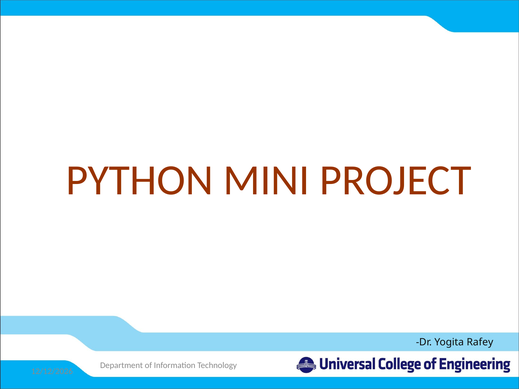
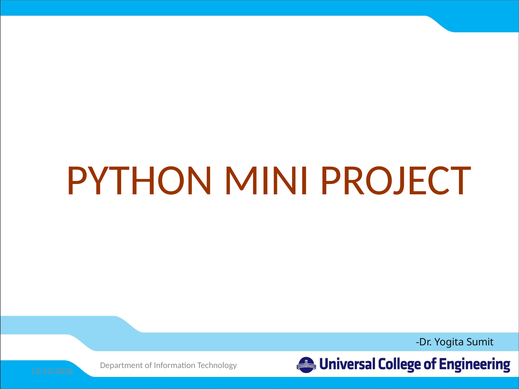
Rafey: Rafey -> Sumit
